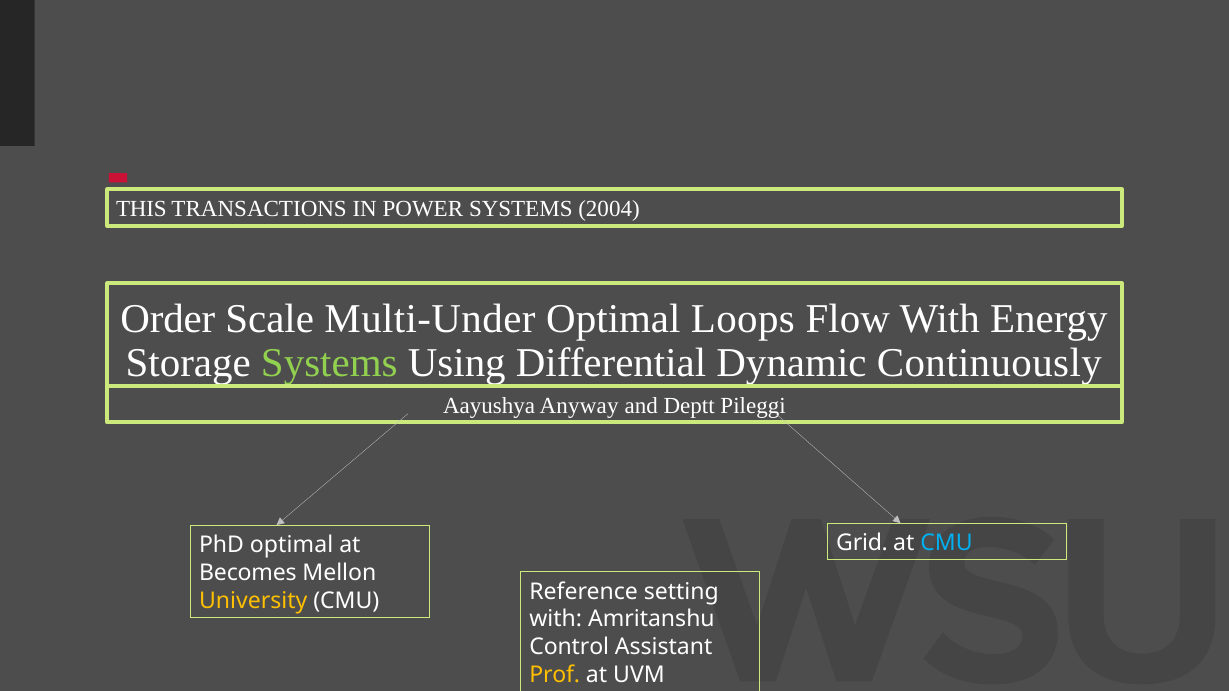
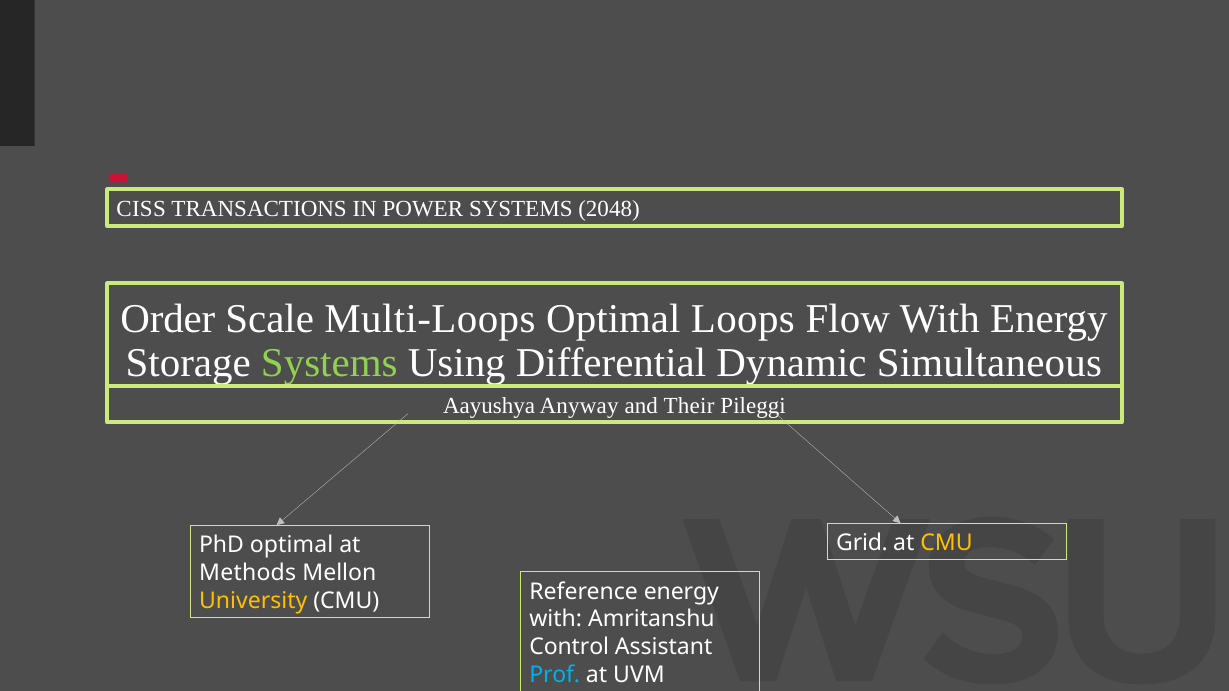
THIS: THIS -> CISS
2004: 2004 -> 2048
Multi-Under: Multi-Under -> Multi-Loops
Continuously: Continuously -> Simultaneous
Deptt: Deptt -> Their
CMU at (947, 543) colour: light blue -> yellow
Becomes: Becomes -> Methods
Reference setting: setting -> energy
Prof colour: yellow -> light blue
